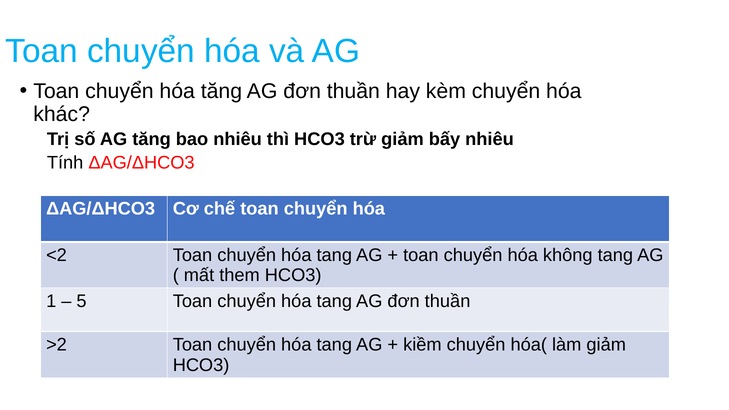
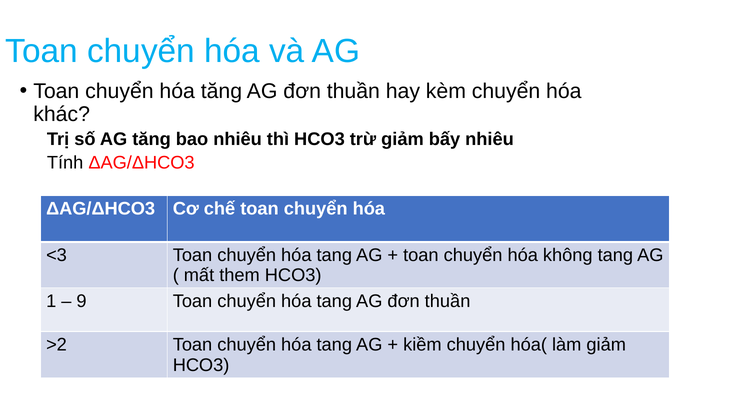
<2: <2 -> <3
5: 5 -> 9
